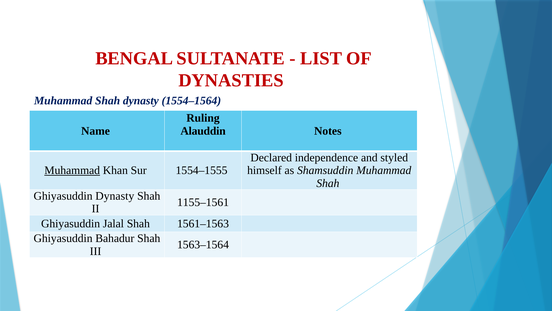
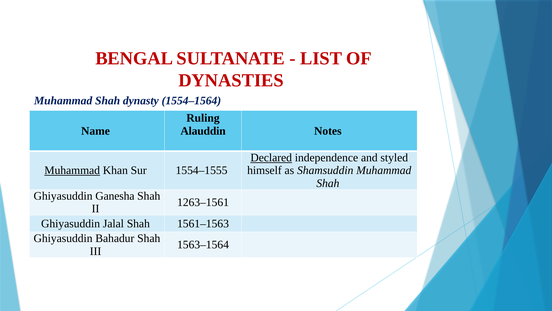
Declared underline: none -> present
Ghiyasuddin Dynasty: Dynasty -> Ganesha
1155–1561: 1155–1561 -> 1263–1561
